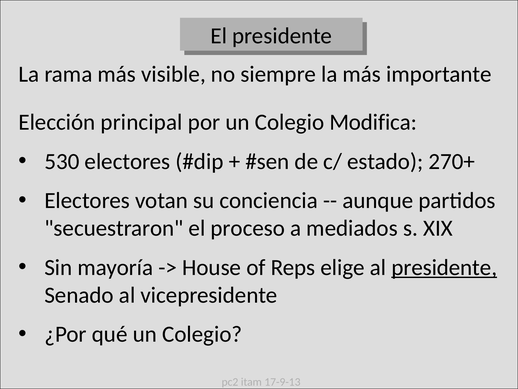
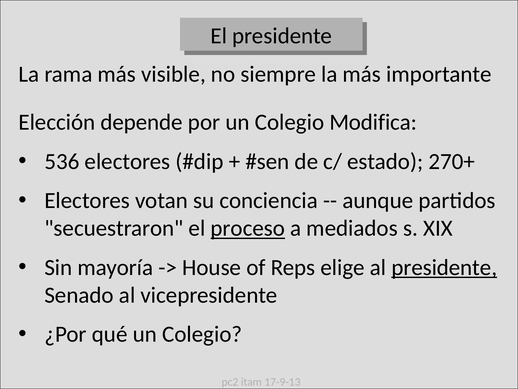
principal: principal -> depende
530: 530 -> 536
proceso underline: none -> present
